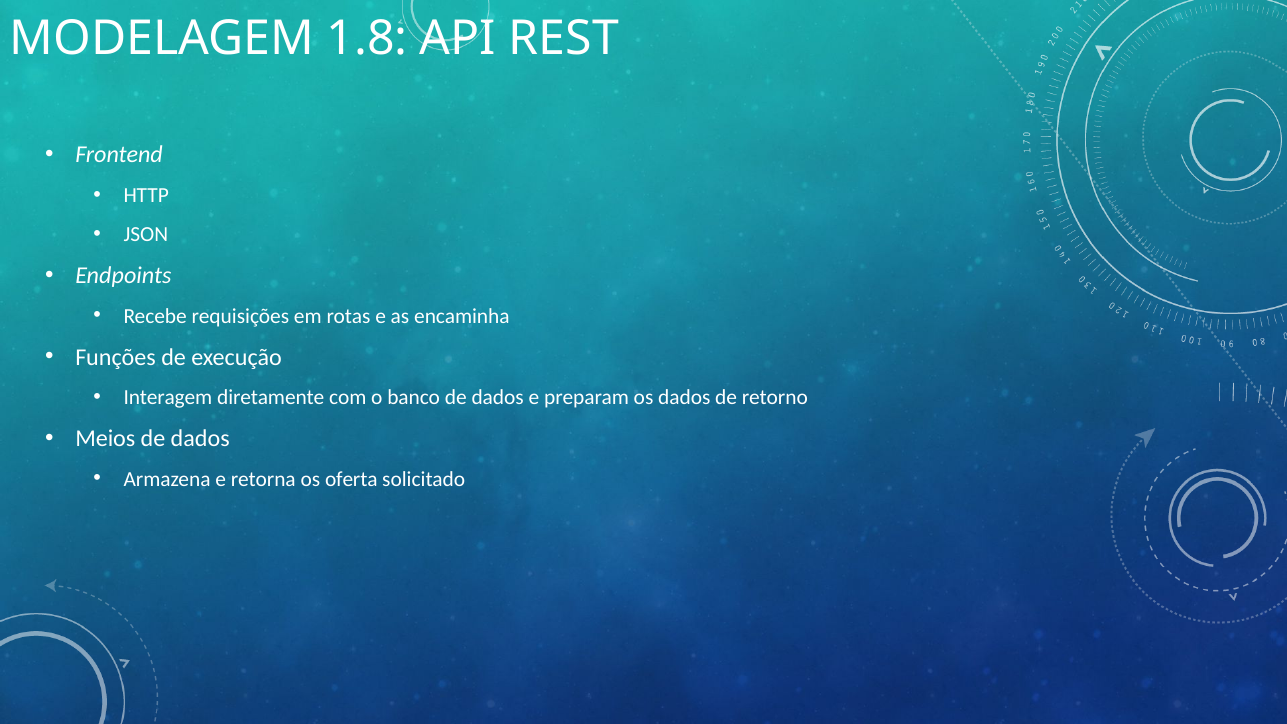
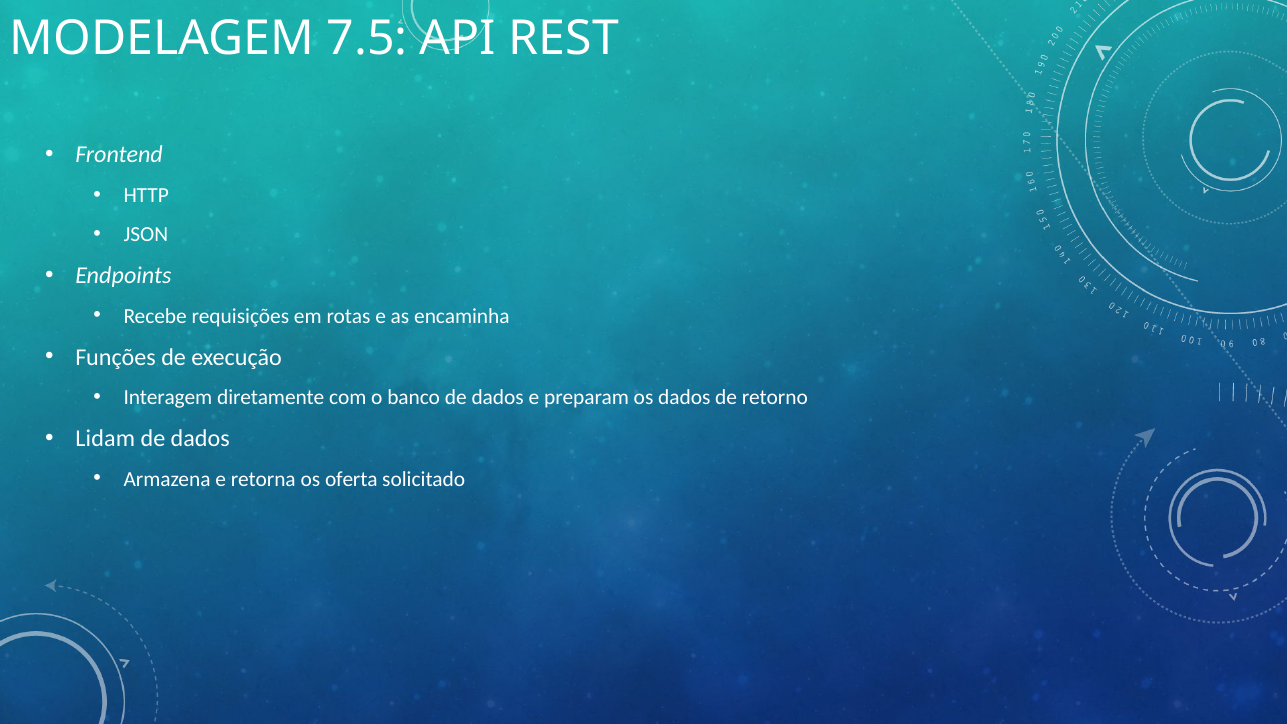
1.8: 1.8 -> 7.5
Meios: Meios -> Lidam
